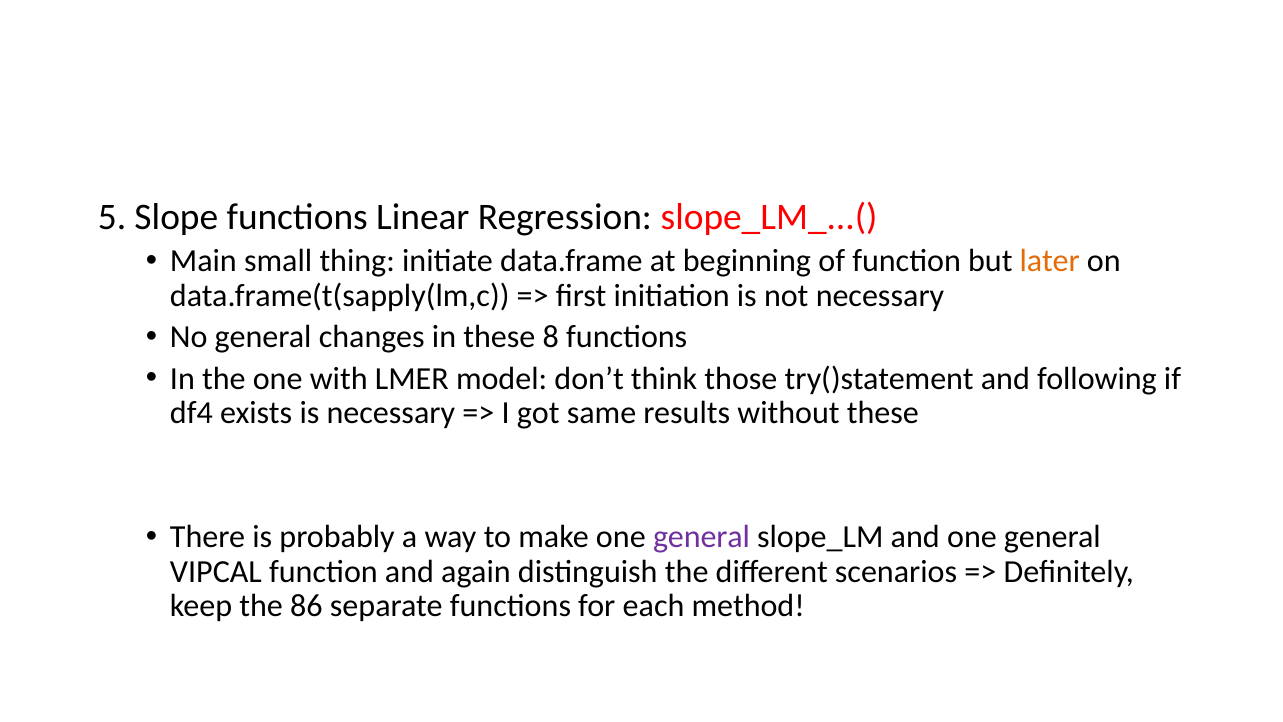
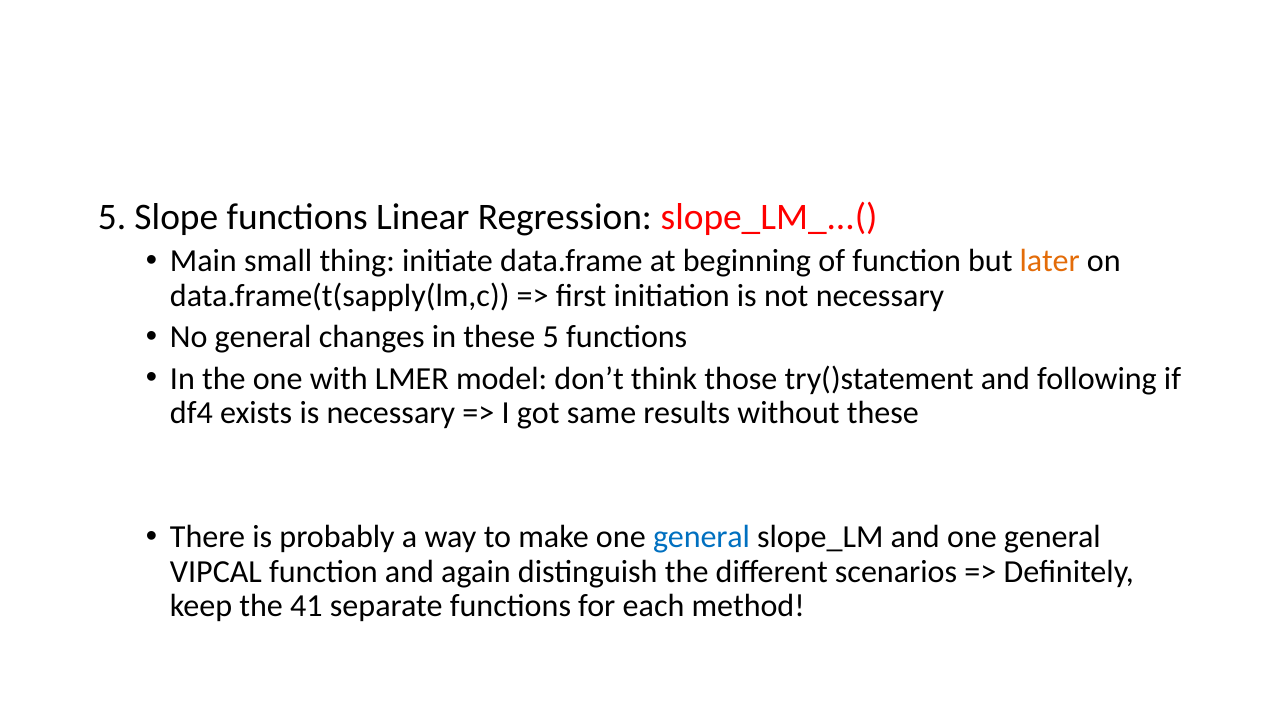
these 8: 8 -> 5
general at (701, 537) colour: purple -> blue
86: 86 -> 41
